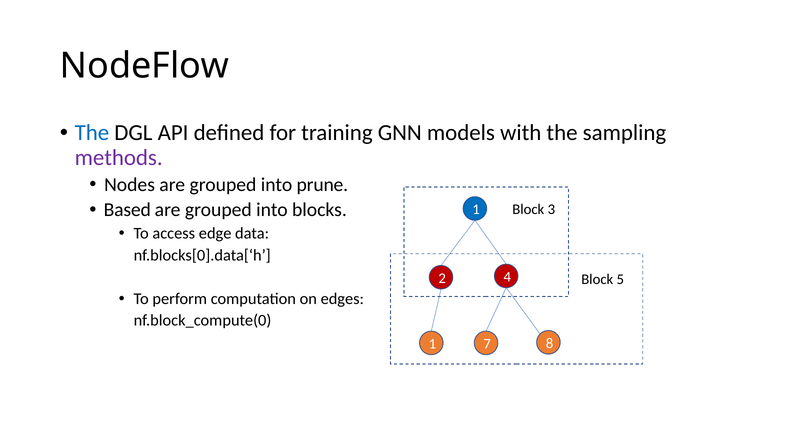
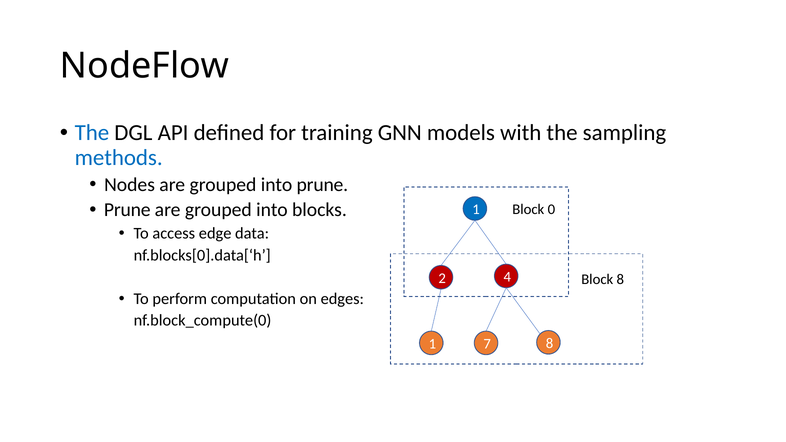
methods colour: purple -> blue
Based at (127, 210): Based -> Prune
3: 3 -> 0
Block 5: 5 -> 8
